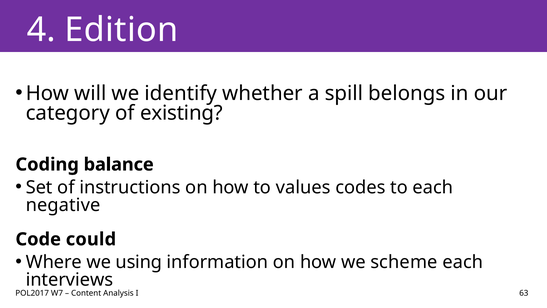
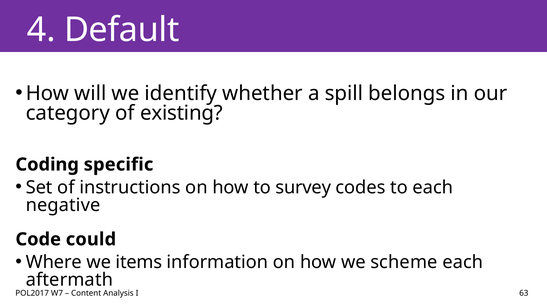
Edition: Edition -> Default
balance: balance -> specific
values: values -> survey
using: using -> items
interviews: interviews -> aftermath
